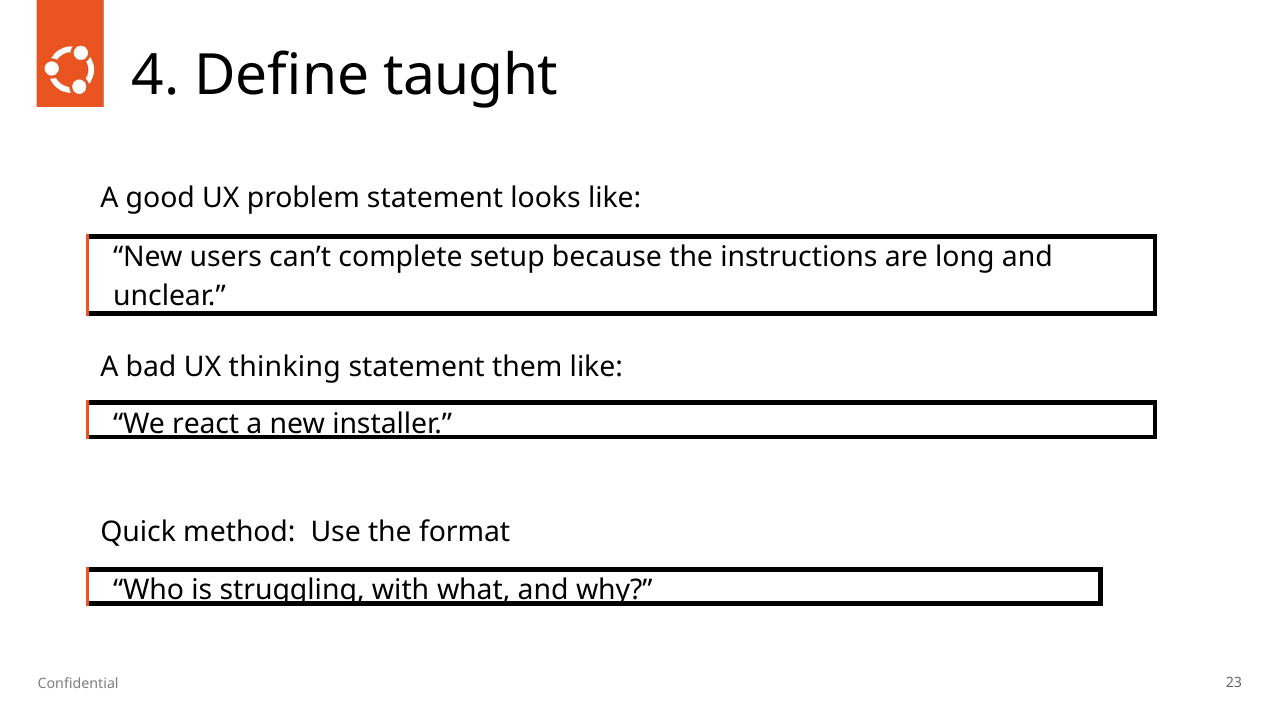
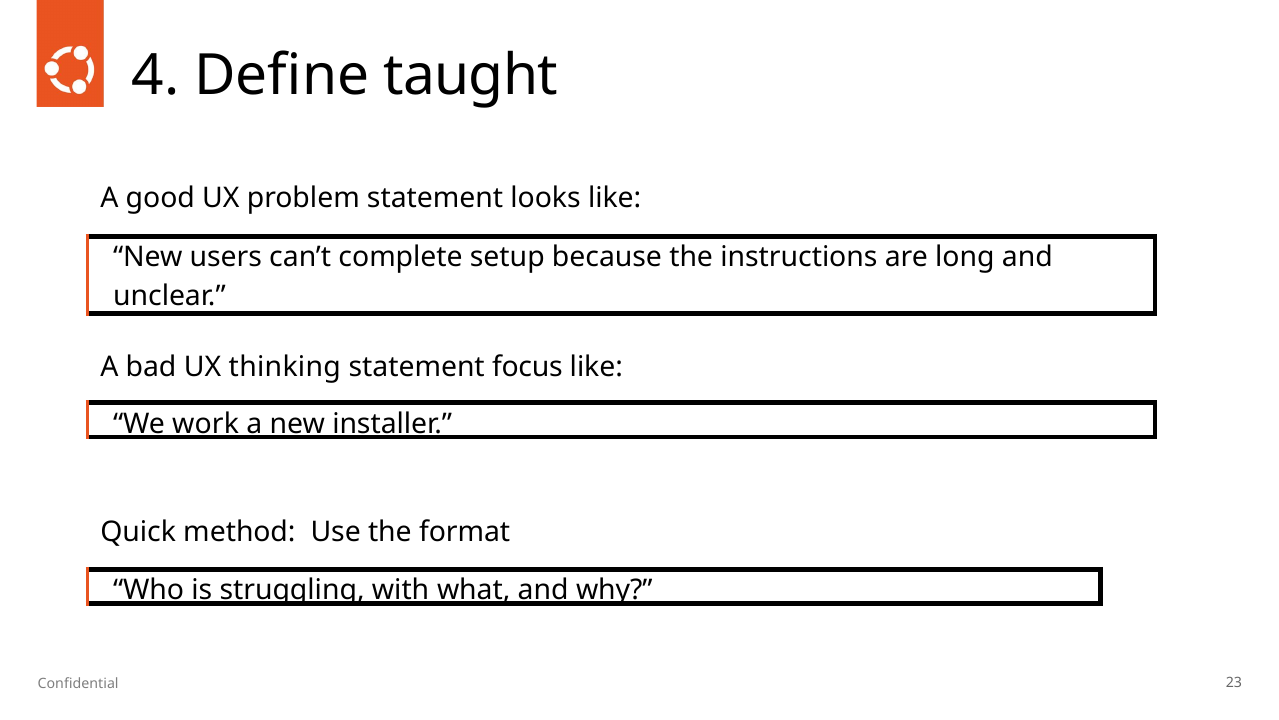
them: them -> focus
react: react -> work
